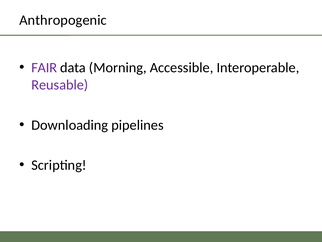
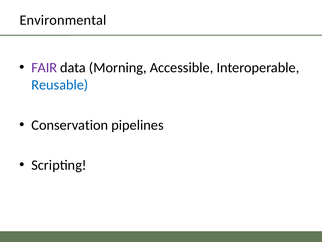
Anthropogenic: Anthropogenic -> Environmental
Reusable colour: purple -> blue
Downloading: Downloading -> Conservation
